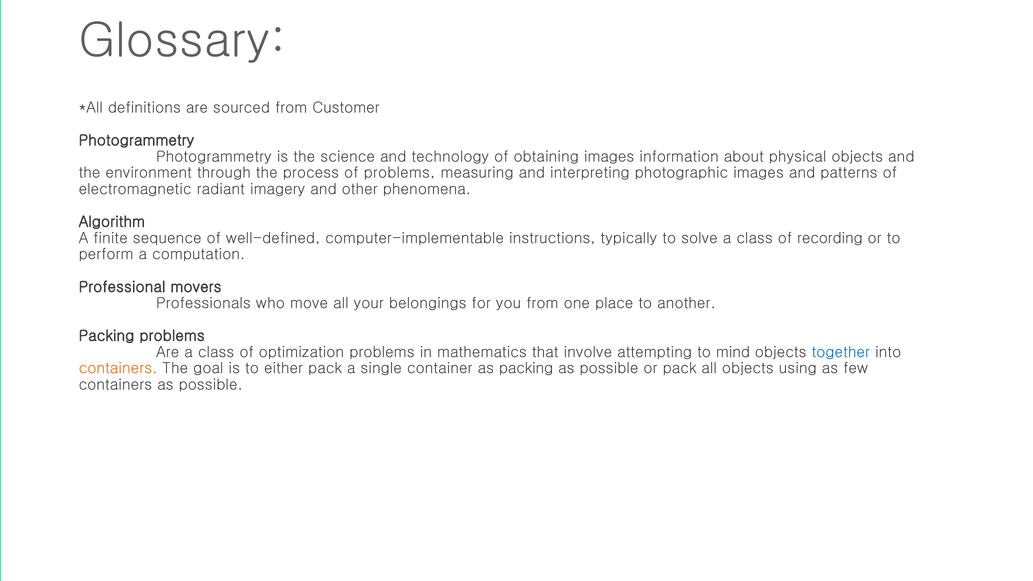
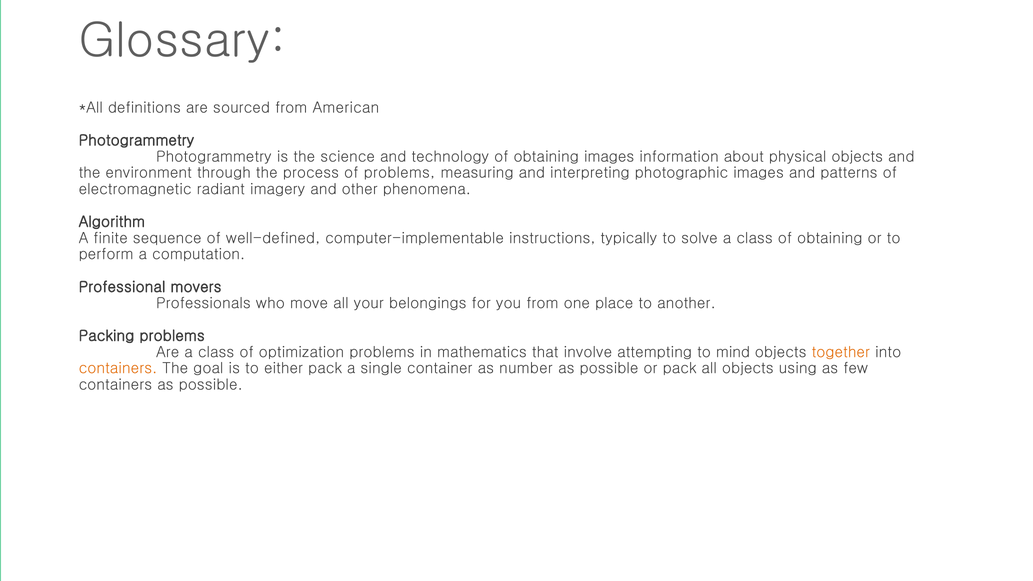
Customer: Customer -> American
class of recording: recording -> obtaining
together colour: blue -> orange
as packing: packing -> number
